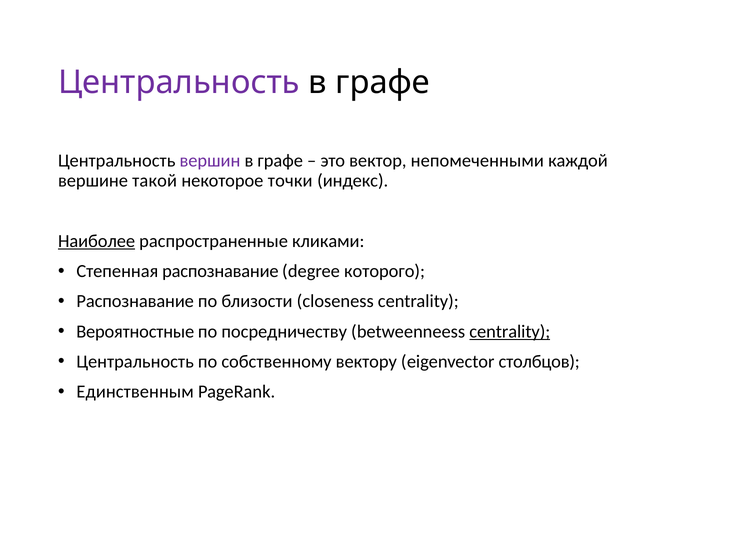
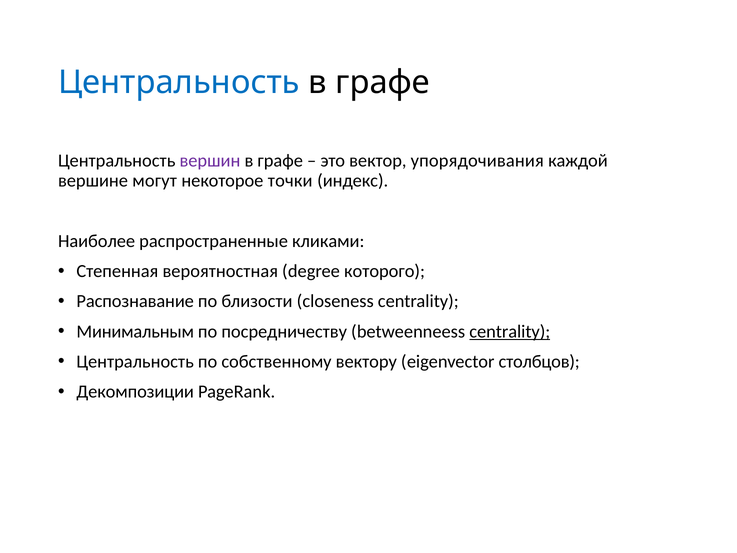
Центральность at (179, 83) colour: purple -> blue
непомеченными: непомеченными -> упорядочивания
такой: такой -> могут
Наиболее underline: present -> none
Степенная распознавание: распознавание -> вероятностная
Вероятностные: Вероятностные -> Минимальным
Единственным: Единственным -> Декомпозиции
